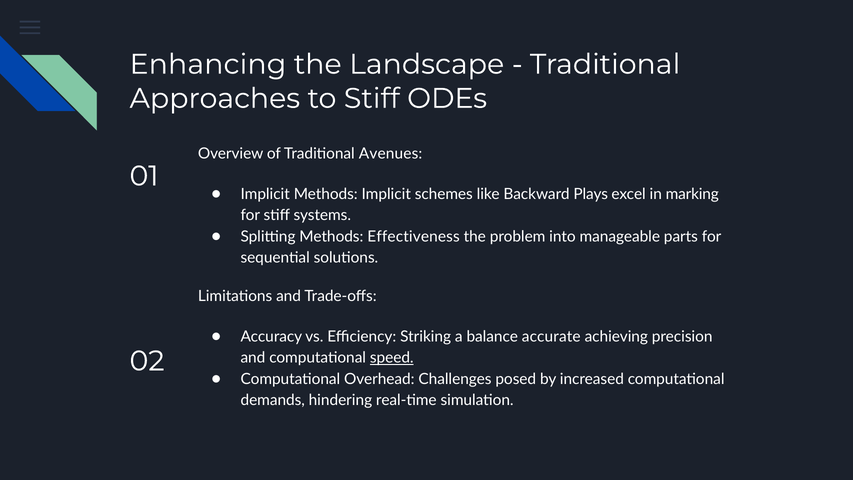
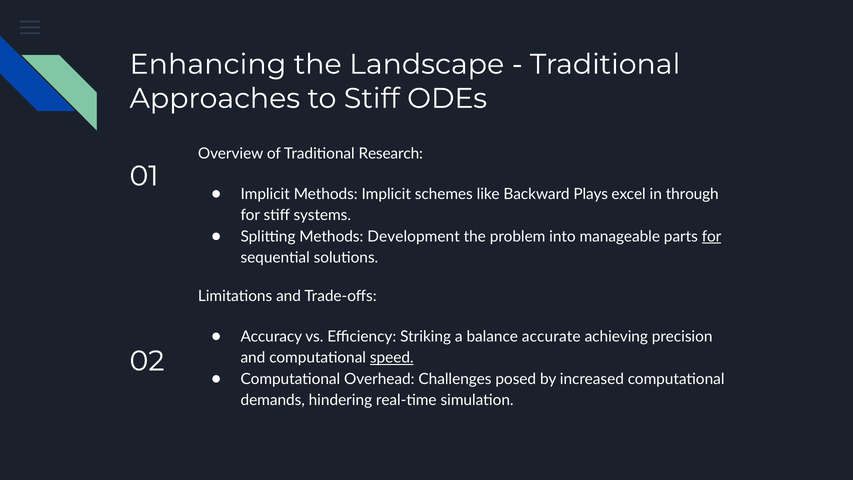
Avenues: Avenues -> Research
marking: marking -> through
Effectiveness: Effectiveness -> Development
for at (712, 236) underline: none -> present
